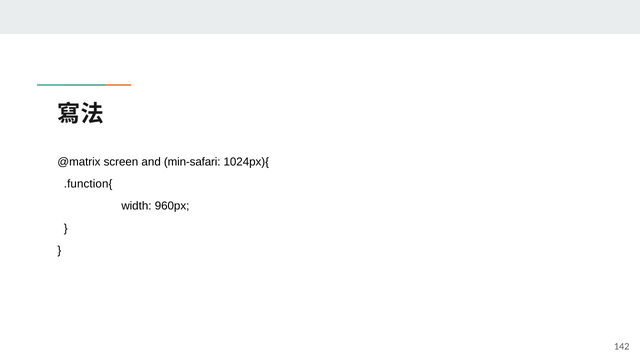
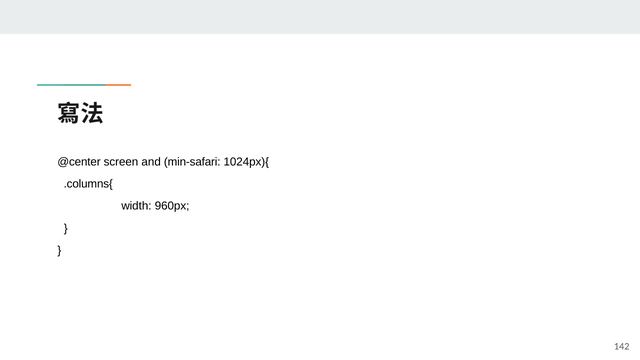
@matrix: @matrix -> @center
.function{: .function{ -> .columns{
